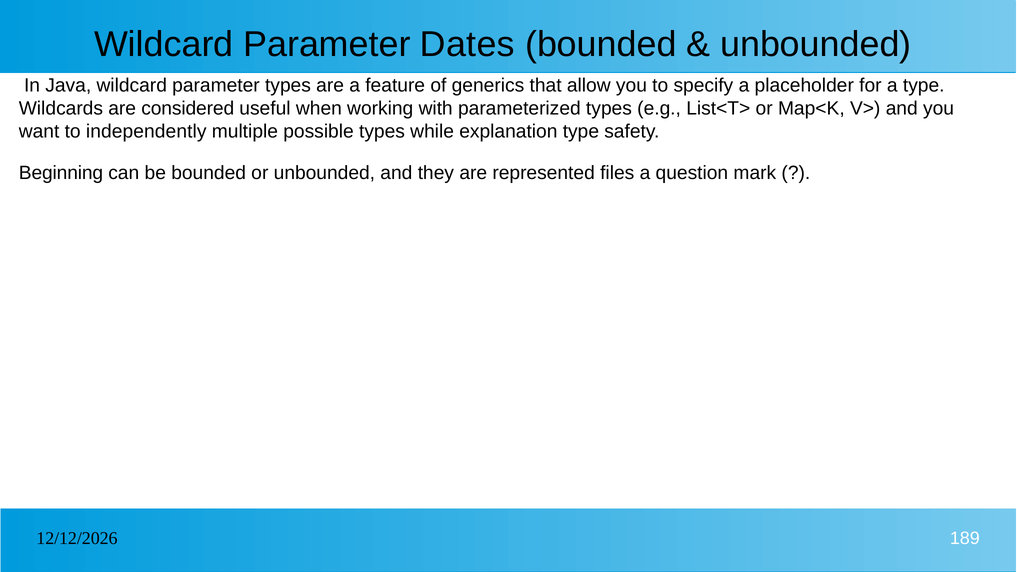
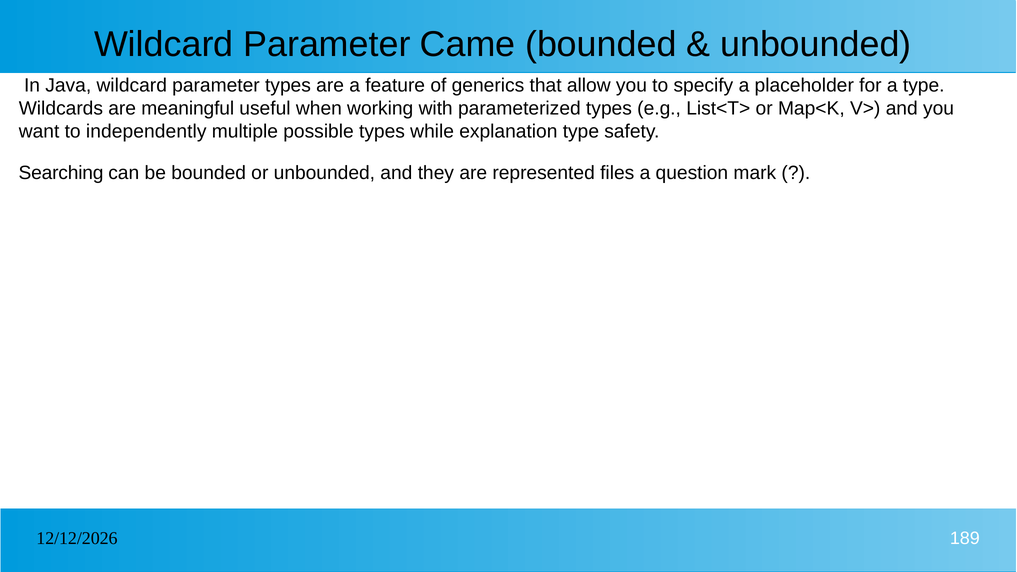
Dates: Dates -> Came
considered: considered -> meaningful
Beginning: Beginning -> Searching
